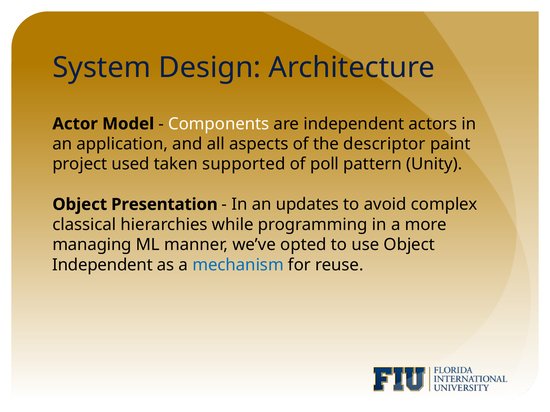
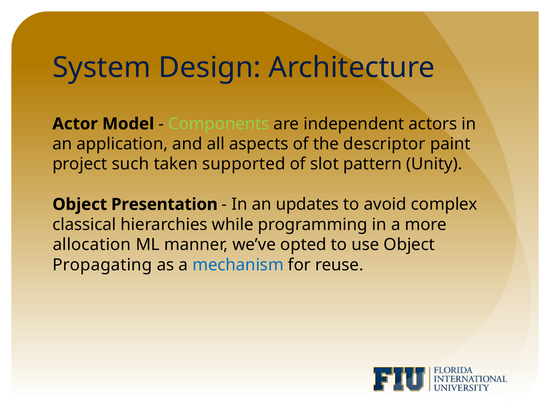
Components colour: white -> light green
used: used -> such
poll: poll -> slot
managing: managing -> allocation
Independent at (102, 265): Independent -> Propagating
